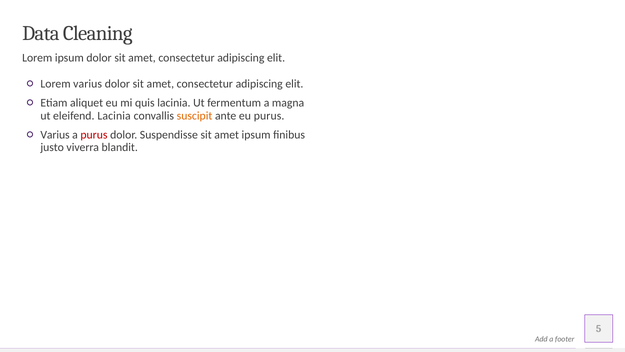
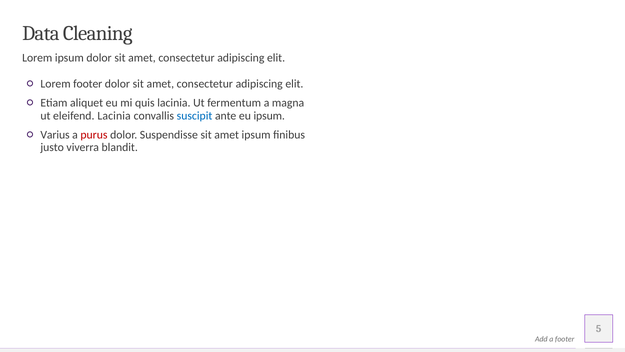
Lorem varius: varius -> footer
suscipit colour: orange -> blue
eu purus: purus -> ipsum
